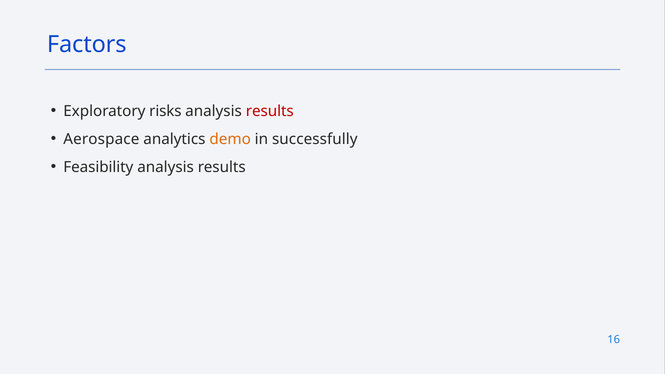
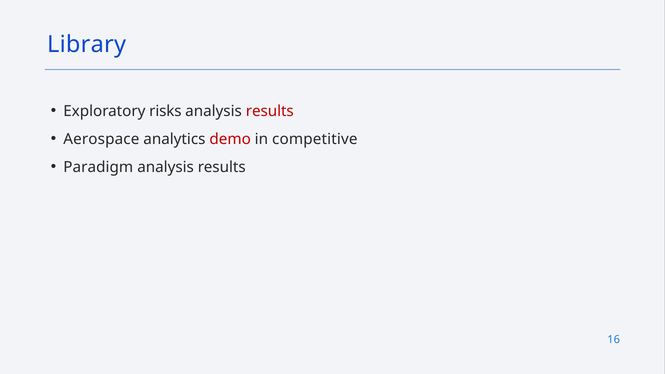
Factors: Factors -> Library
demo colour: orange -> red
successfully: successfully -> competitive
Feasibility: Feasibility -> Paradigm
